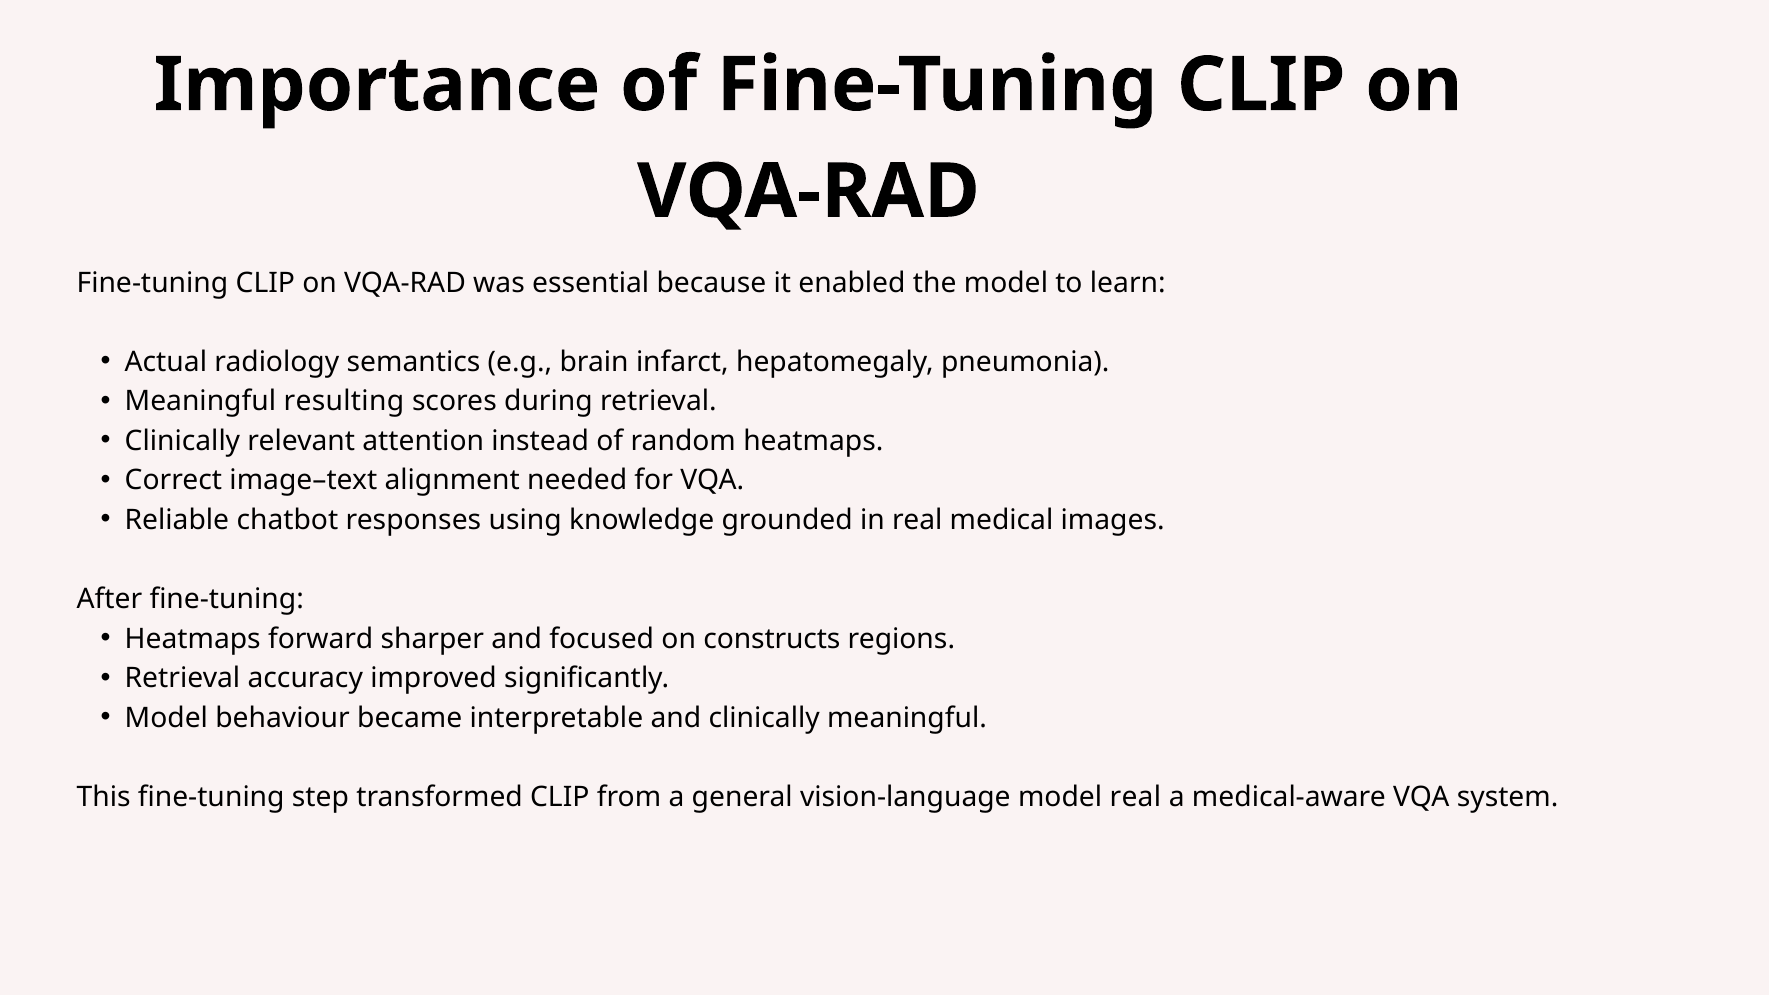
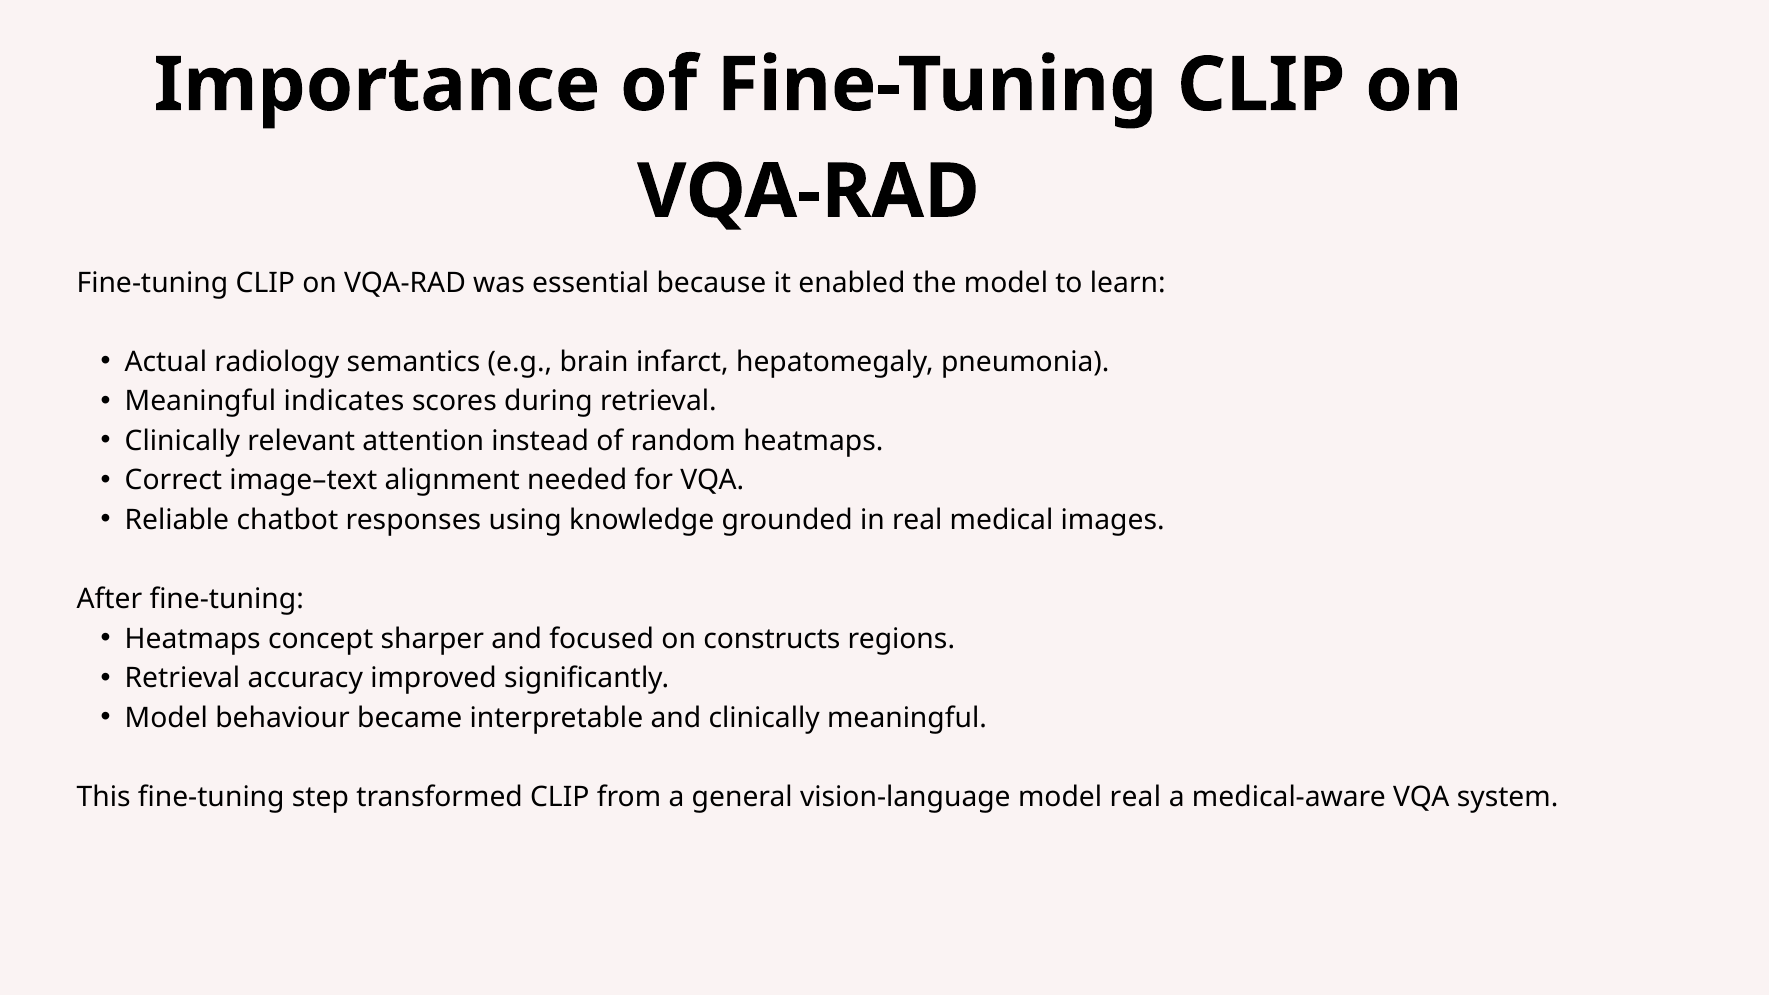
resulting: resulting -> indicates
forward: forward -> concept
